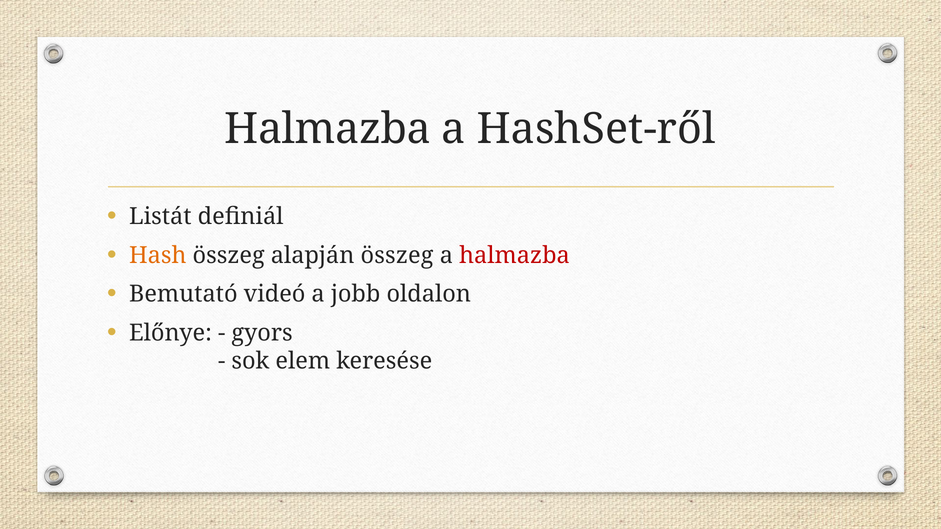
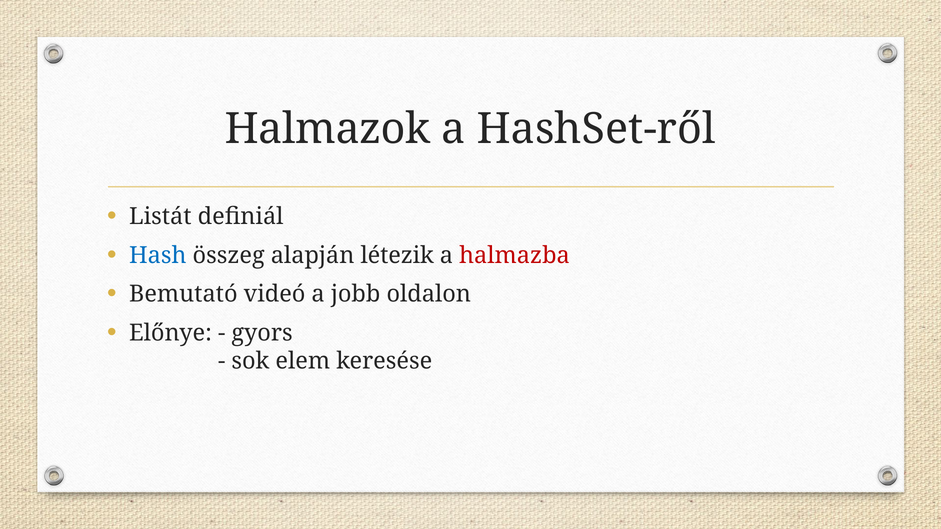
Halmazba at (328, 129): Halmazba -> Halmazok
Hash colour: orange -> blue
alapján összeg: összeg -> létezik
